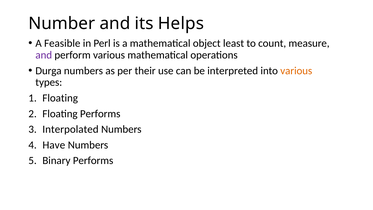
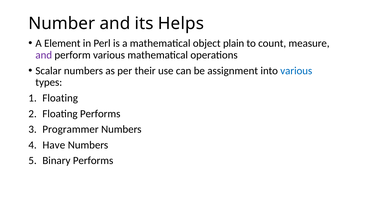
Feasible: Feasible -> Element
least: least -> plain
Durga: Durga -> Scalar
interpreted: interpreted -> assignment
various at (296, 71) colour: orange -> blue
Interpolated: Interpolated -> Programmer
